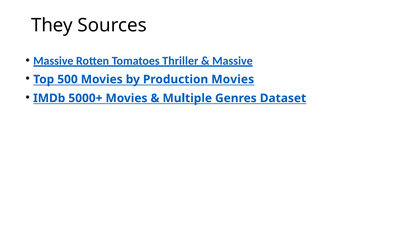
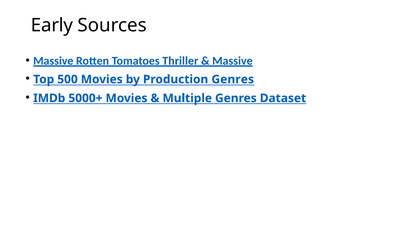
They: They -> Early
Production Movies: Movies -> Genres
